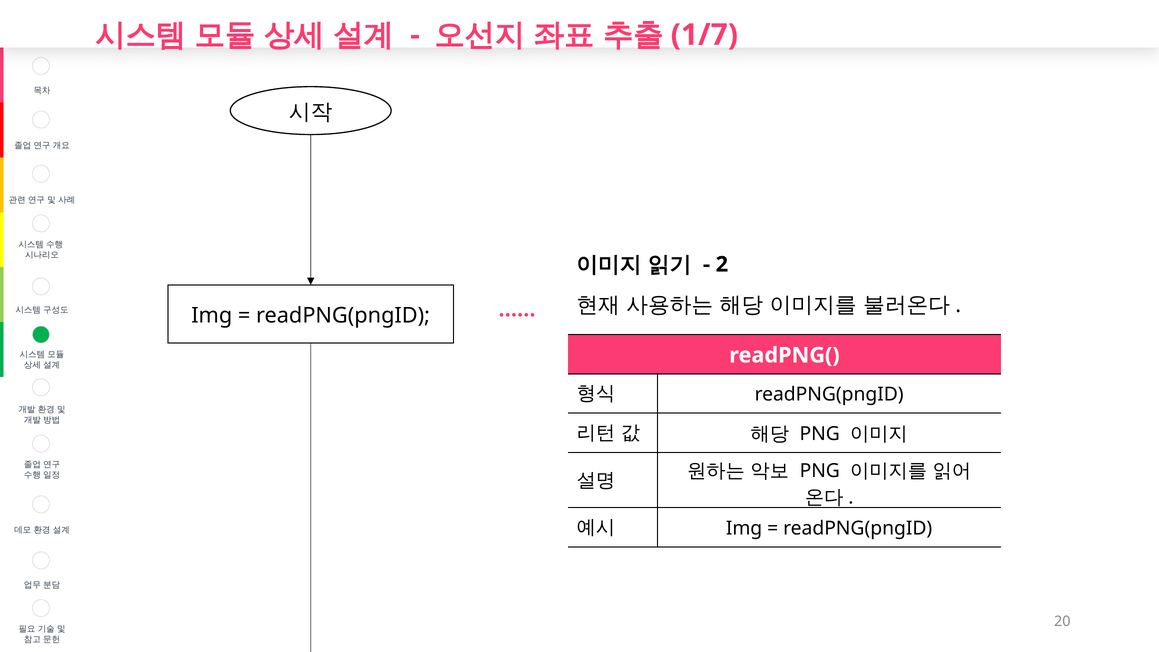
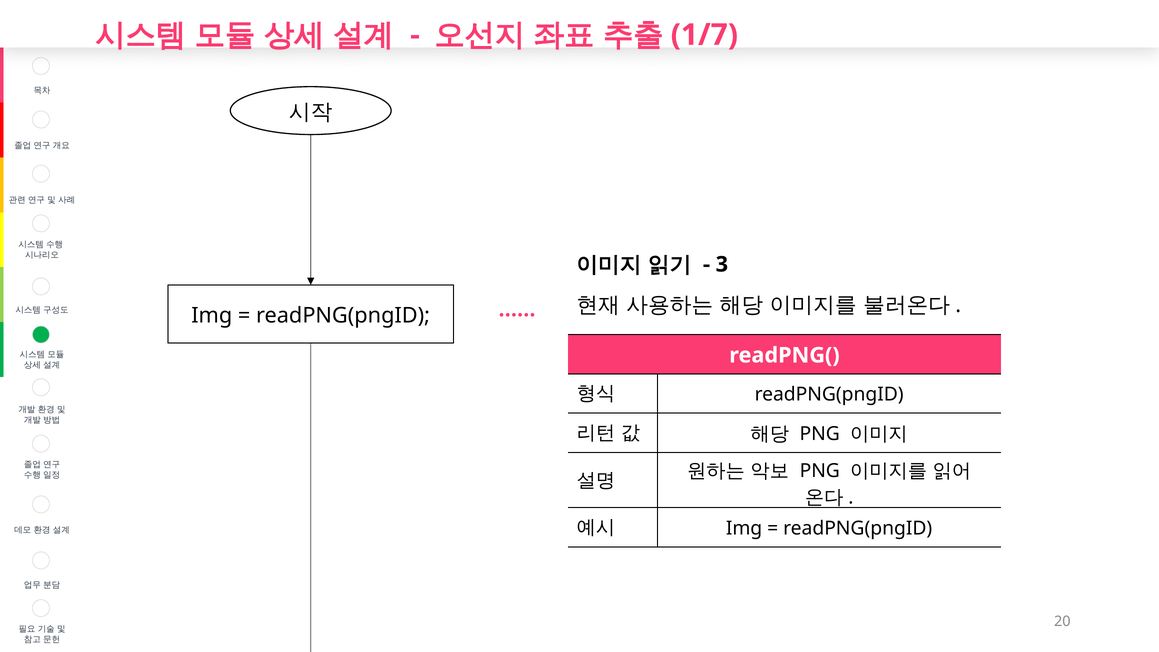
2: 2 -> 3
